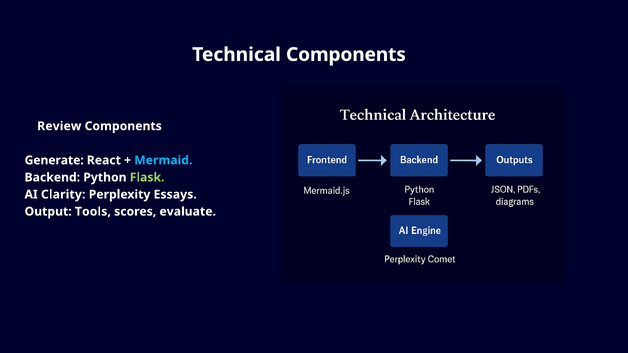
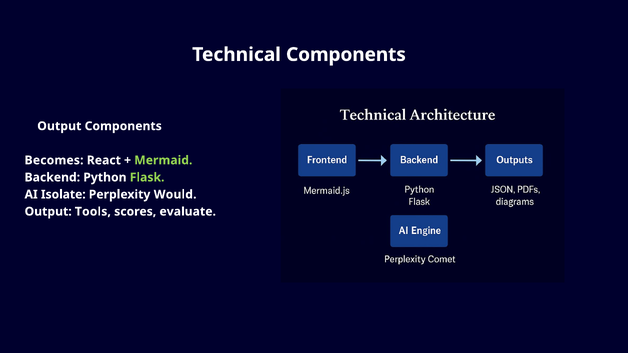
Review at (59, 126): Review -> Output
Generate: Generate -> Becomes
Mermaid colour: light blue -> light green
Clarity: Clarity -> Isolate
Essays: Essays -> Would
